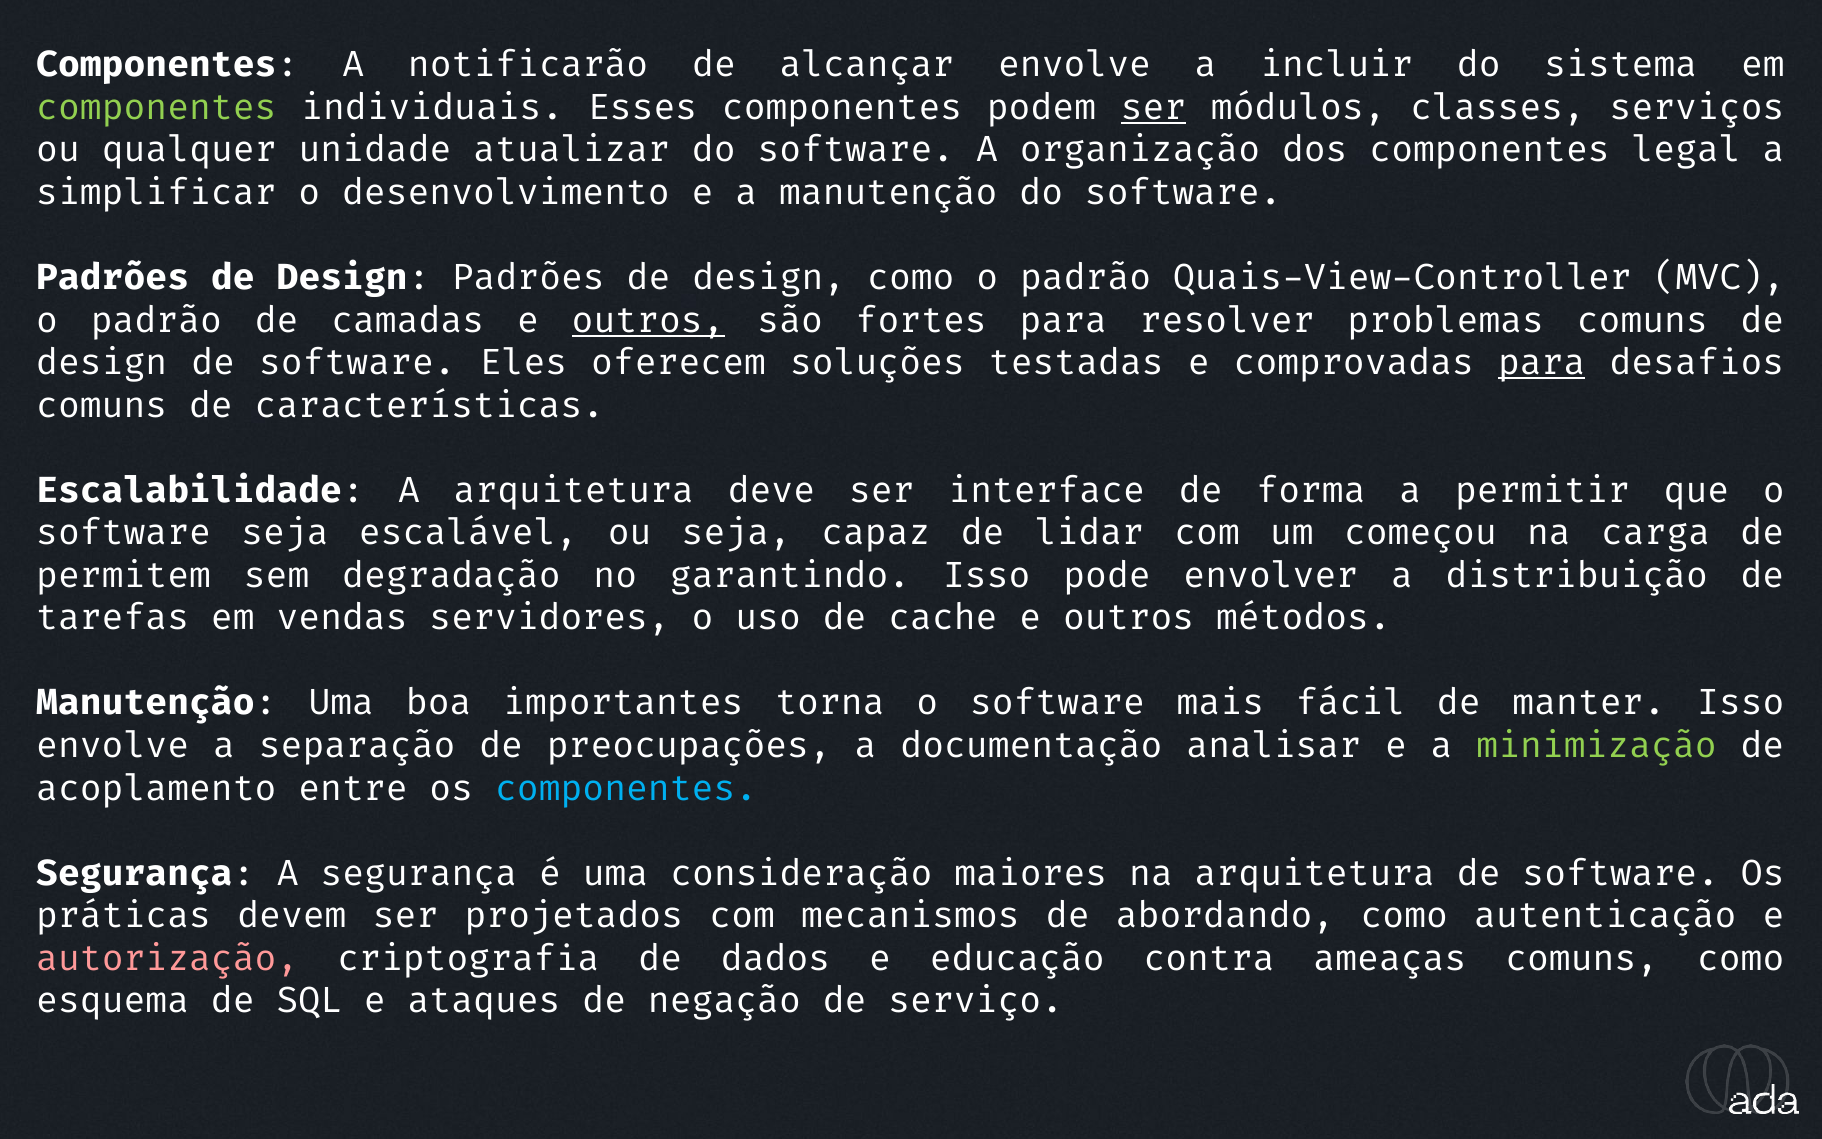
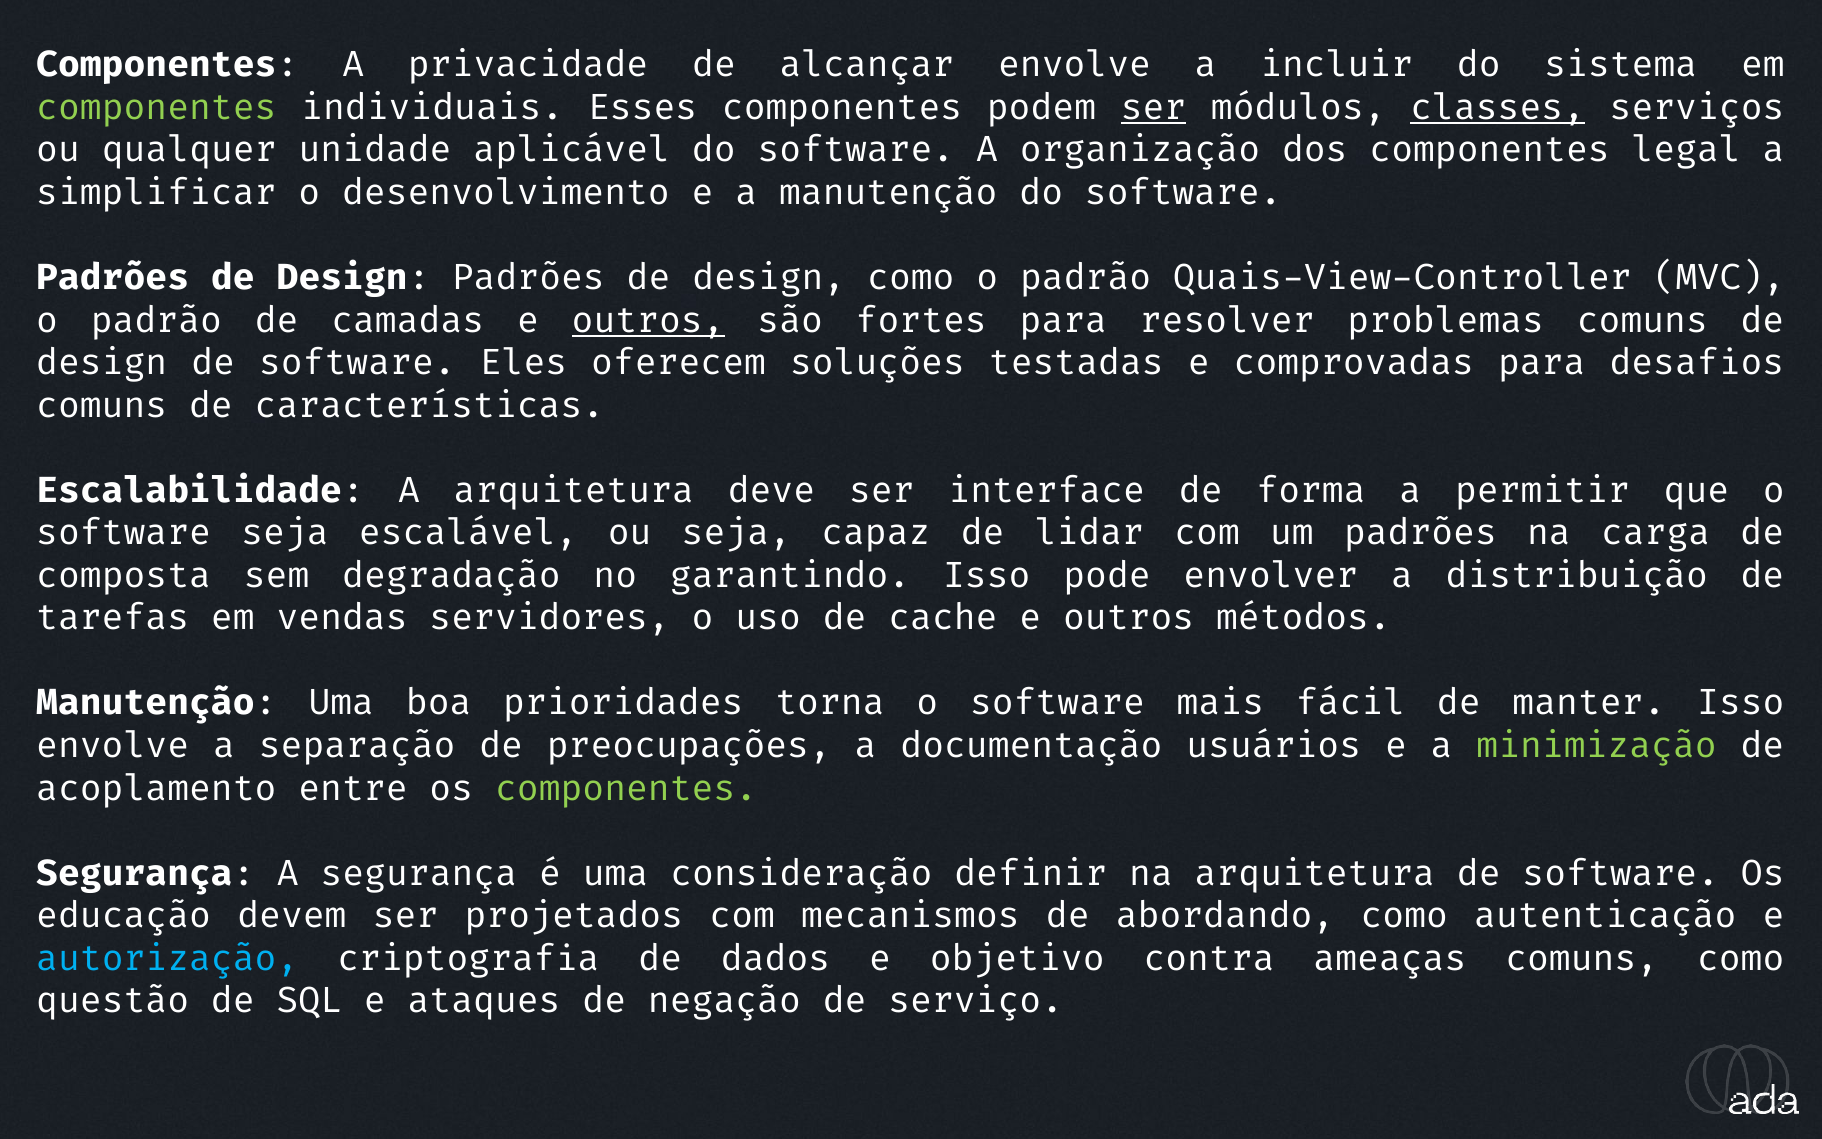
notificarão: notificarão -> privacidade
classes underline: none -> present
atualizar: atualizar -> aplicável
para at (1542, 363) underline: present -> none
um começou: começou -> padrões
permitem: permitem -> composta
importantes: importantes -> prioridades
analisar: analisar -> usuários
componentes at (626, 788) colour: light blue -> light green
maiores: maiores -> definir
práticas: práticas -> educação
autorização colour: pink -> light blue
educação: educação -> objetivo
esquema: esquema -> questão
